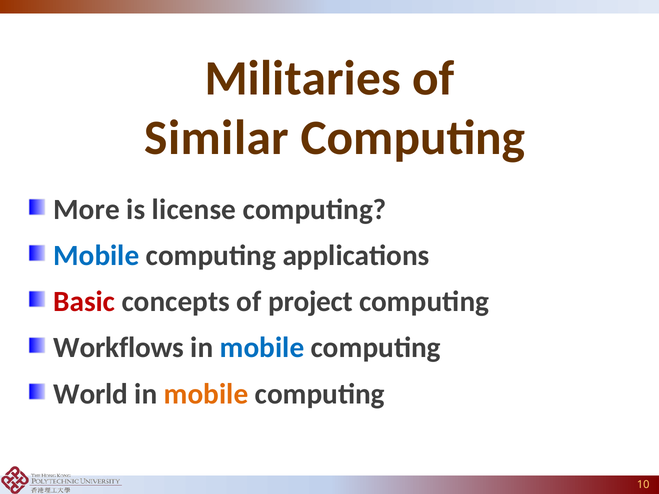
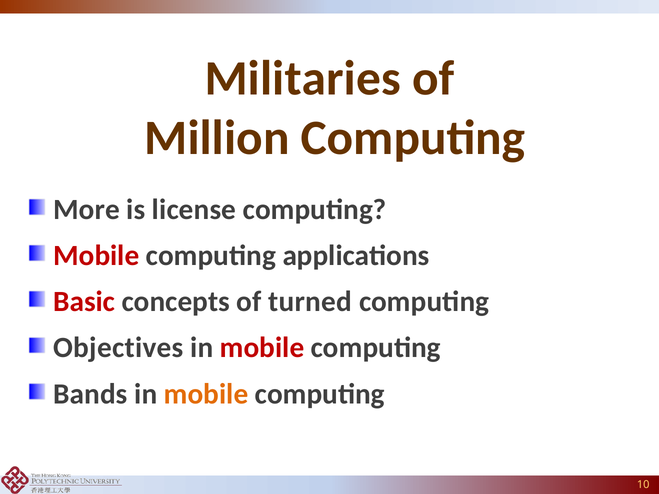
Similar: Similar -> Million
Mobile at (96, 256) colour: blue -> red
project: project -> turned
Workflows: Workflows -> Objectives
mobile at (262, 348) colour: blue -> red
World: World -> Bands
